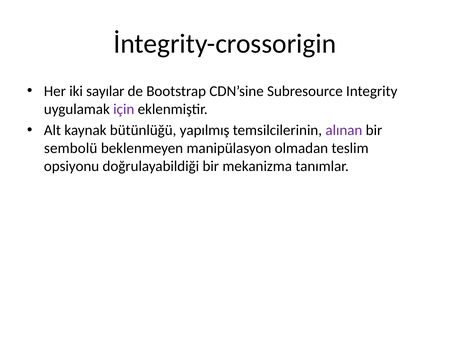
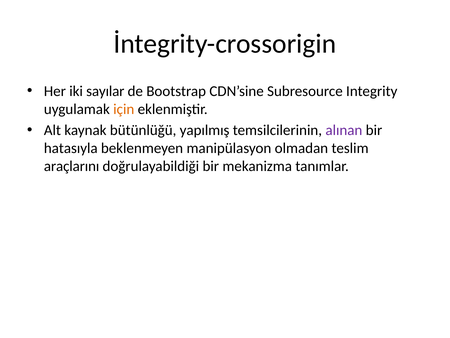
için colour: purple -> orange
sembolü: sembolü -> hatasıyla
opsiyonu: opsiyonu -> araçlarını
